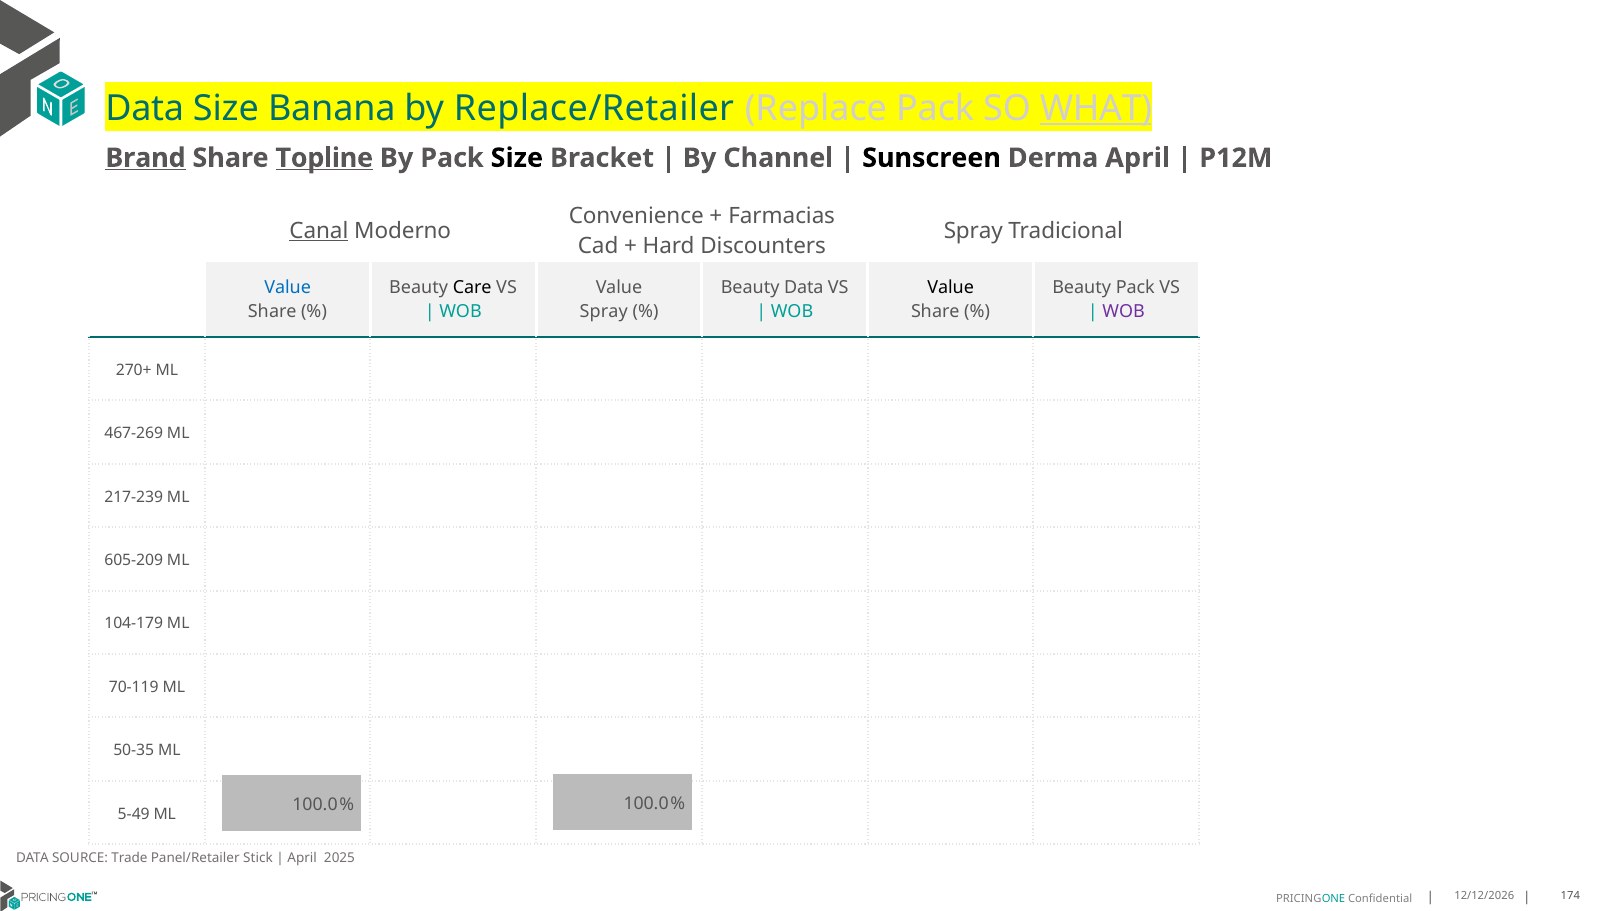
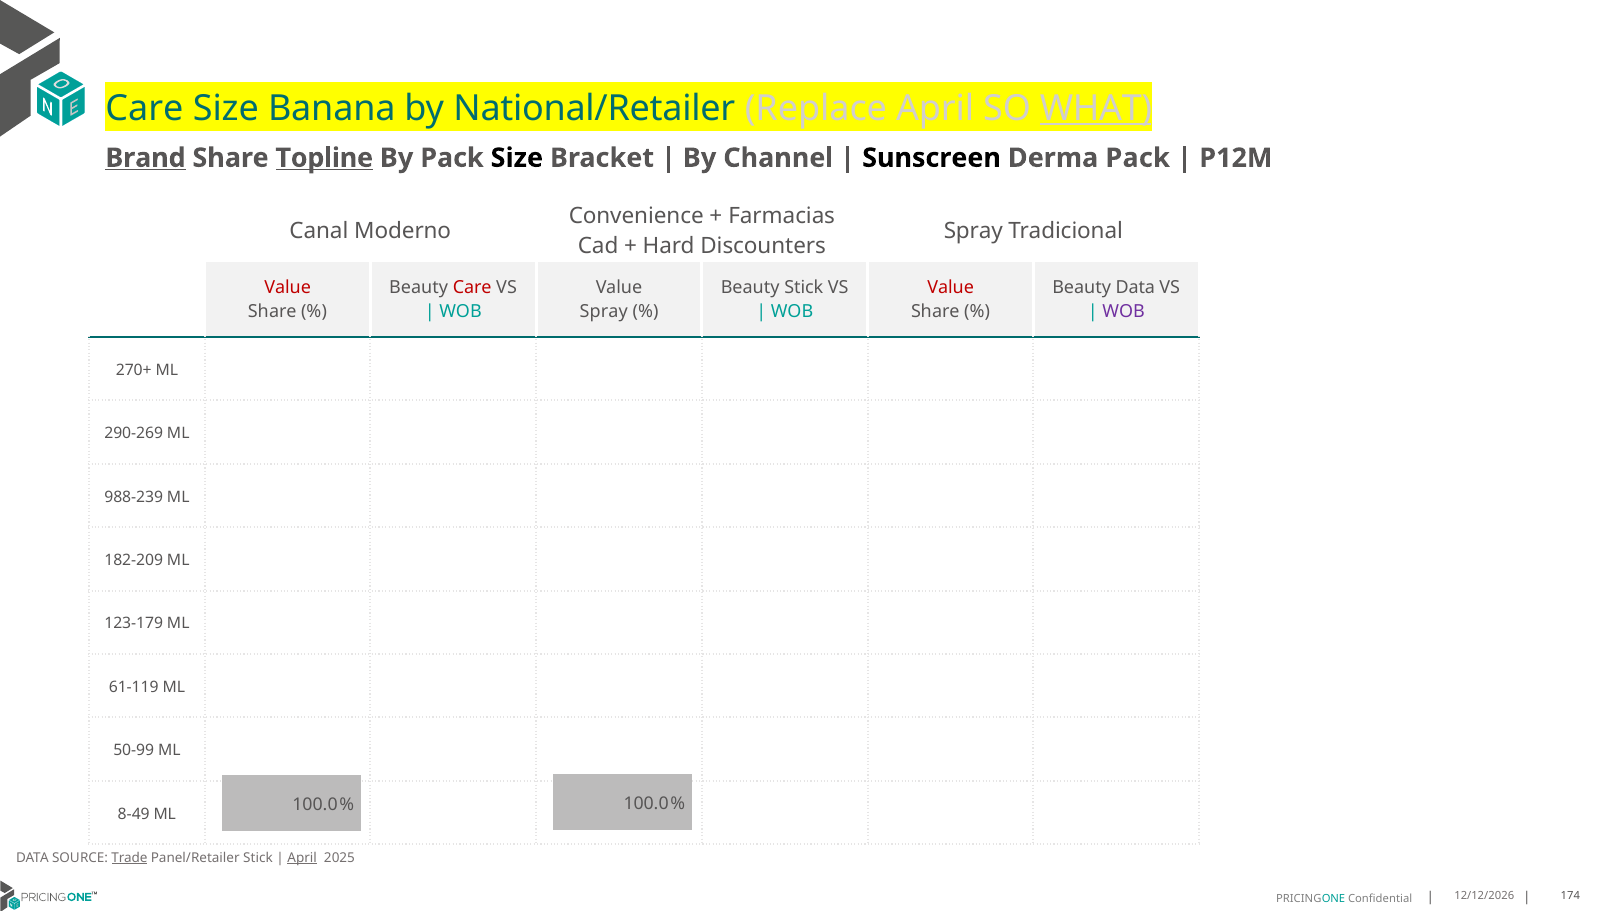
Data at (145, 109): Data -> Care
Replace/Retailer: Replace/Retailer -> National/Retailer
Replace Pack: Pack -> April
Derma April: April -> Pack
Canal underline: present -> none
Value at (288, 287) colour: blue -> red
Care at (472, 287) colour: black -> red
Beauty Data: Data -> Stick
Value at (951, 287) colour: black -> red
Beauty Pack: Pack -> Data
467-269: 467-269 -> 290-269
217-239: 217-239 -> 988-239
605-209: 605-209 -> 182-209
104-179: 104-179 -> 123-179
70-119: 70-119 -> 61-119
50-35: 50-35 -> 50-99
5-49: 5-49 -> 8-49
Trade underline: none -> present
April at (302, 858) underline: none -> present
